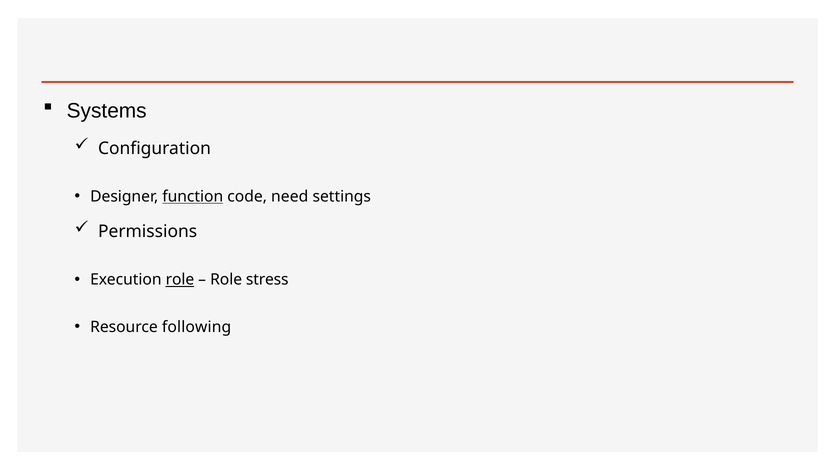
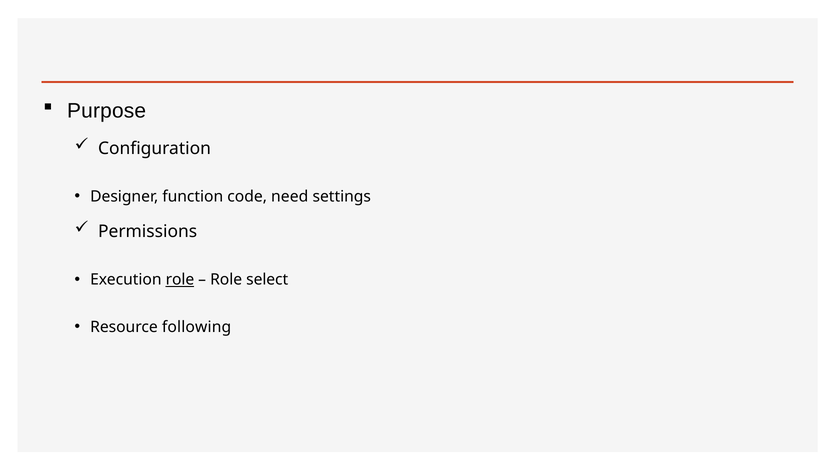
Systems: Systems -> Purpose
function underline: present -> none
stress: stress -> select
